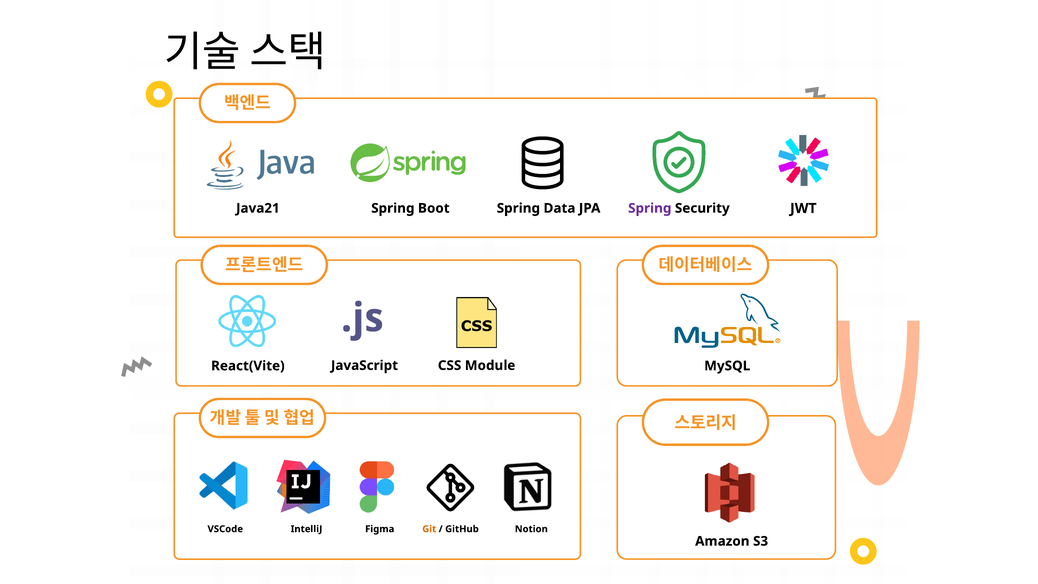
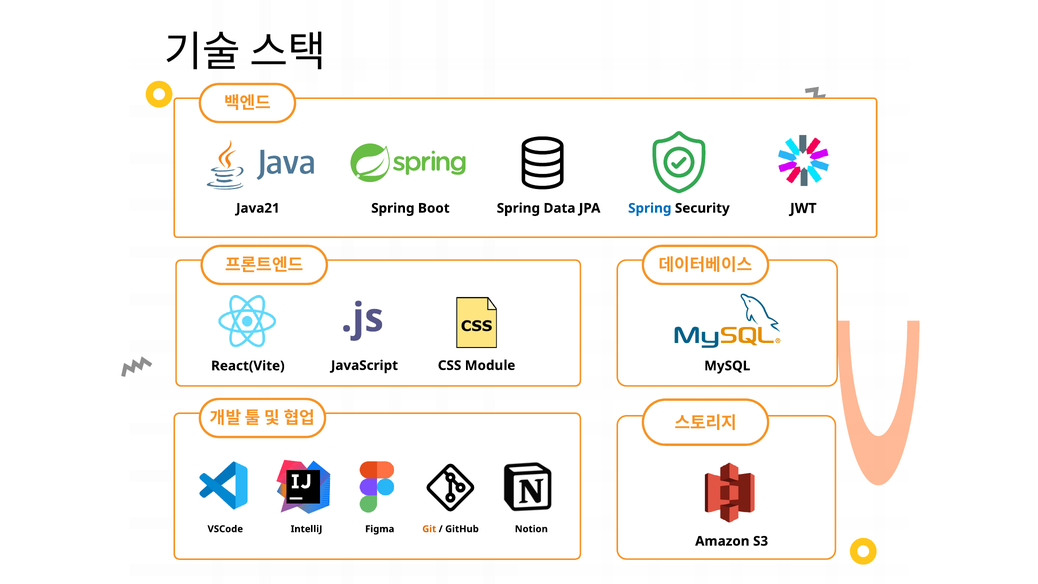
Spring at (650, 208) colour: purple -> blue
